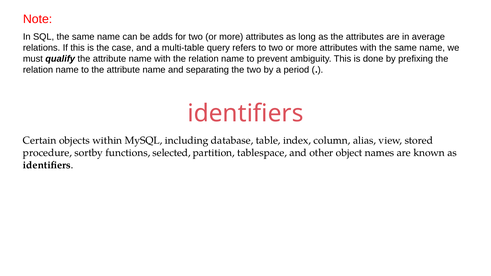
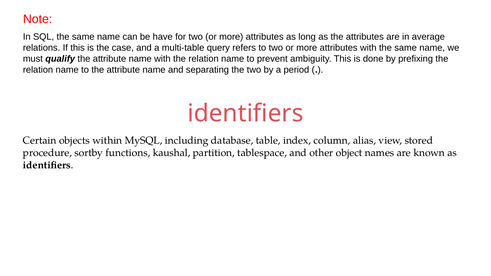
adds: adds -> have
selected: selected -> kaushal
